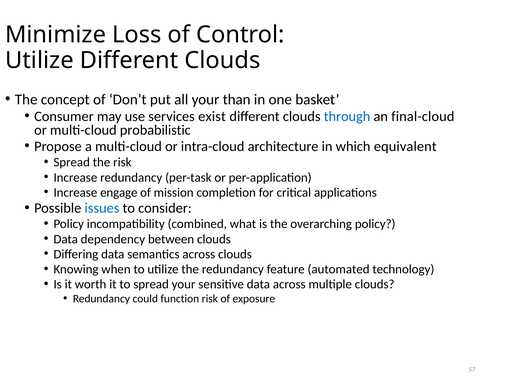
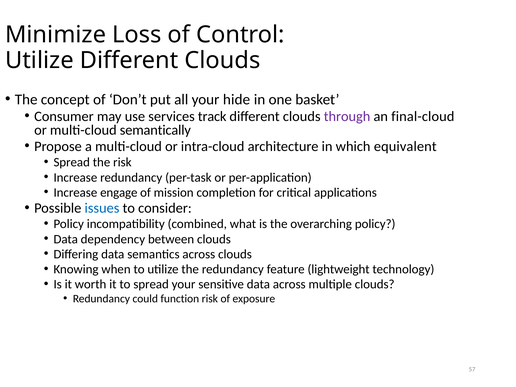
than: than -> hide
exist: exist -> track
through colour: blue -> purple
probabilistic: probabilistic -> semantically
automated: automated -> lightweight
